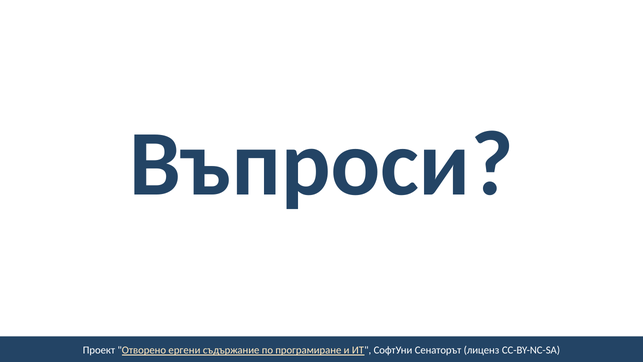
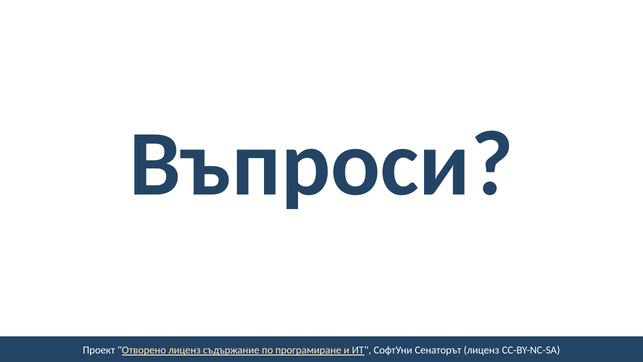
Отворено ергени: ергени -> лиценз
